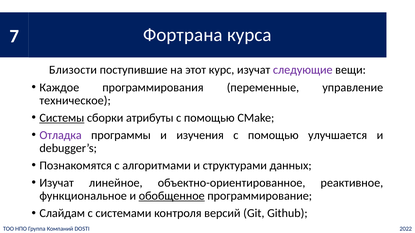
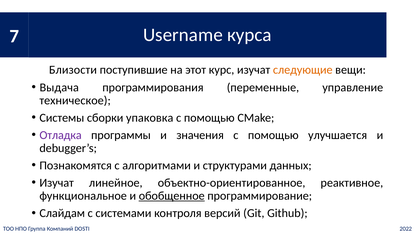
Фортрана: Фортрана -> Username
следующие colour: purple -> orange
Каждое: Каждое -> Выдача
Системы underline: present -> none
атрибуты: атрибуты -> упаковка
изучения: изучения -> значения
